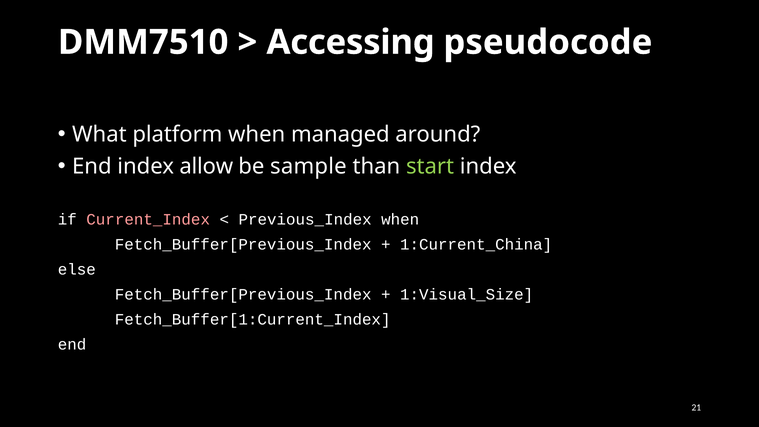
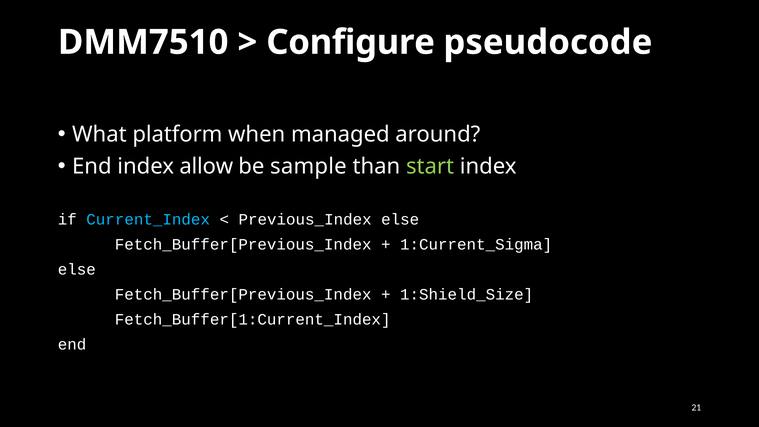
Accessing: Accessing -> Configure
Current_Index colour: pink -> light blue
Previous_Index when: when -> else
1:Current_China: 1:Current_China -> 1:Current_Sigma
1:Visual_Size: 1:Visual_Size -> 1:Shield_Size
